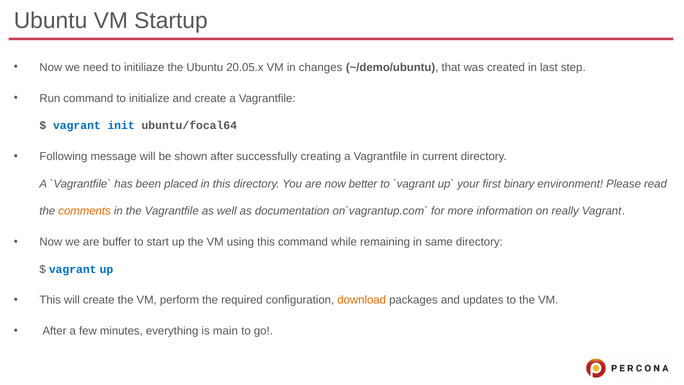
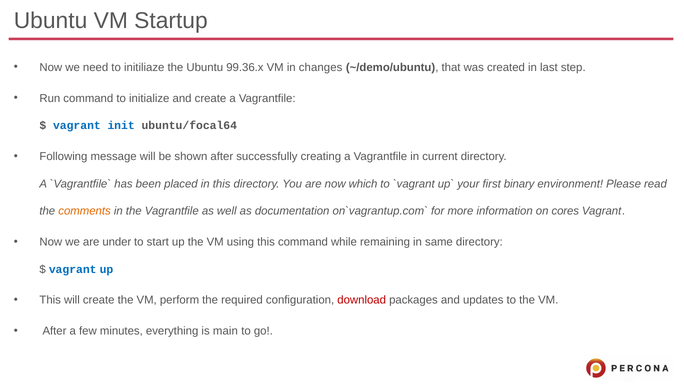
20.05.x: 20.05.x -> 99.36.x
better: better -> which
really: really -> cores
buffer: buffer -> under
download colour: orange -> red
